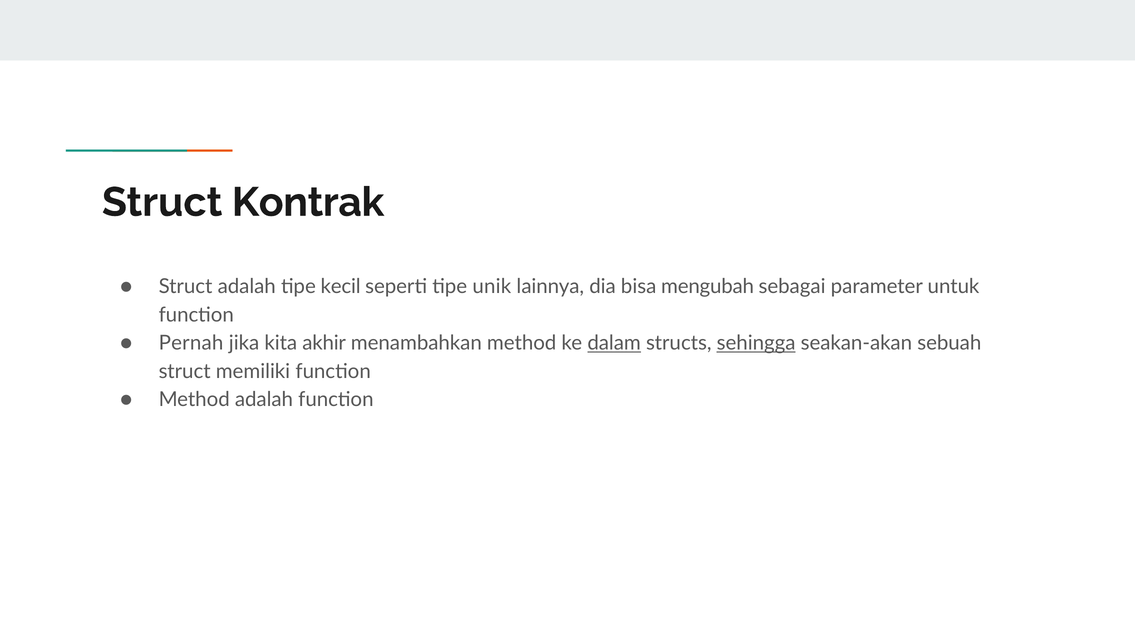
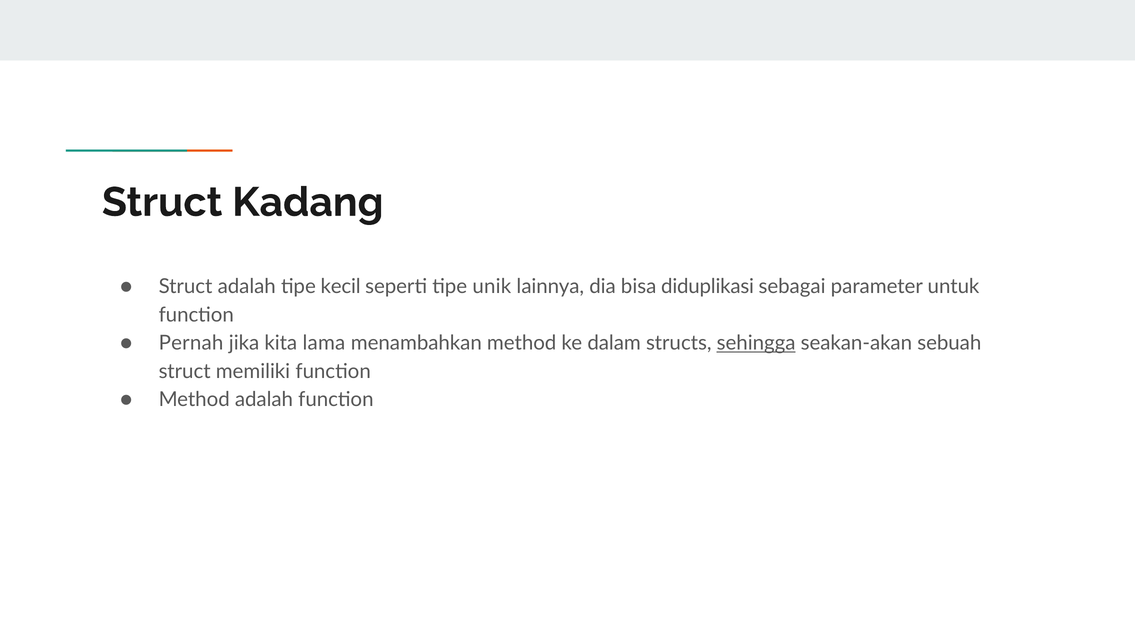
Kontrak: Kontrak -> Kadang
mengubah: mengubah -> diduplikasi
akhir: akhir -> lama
dalam underline: present -> none
